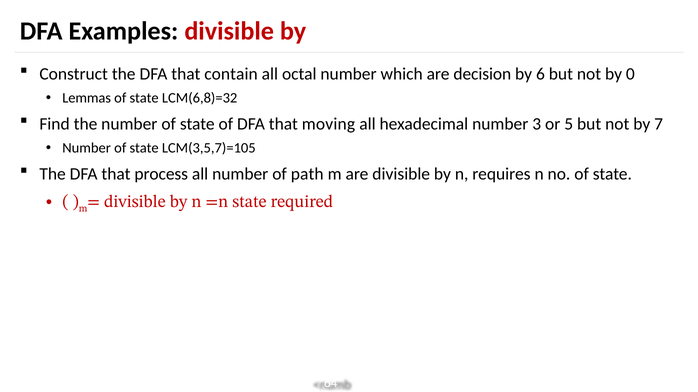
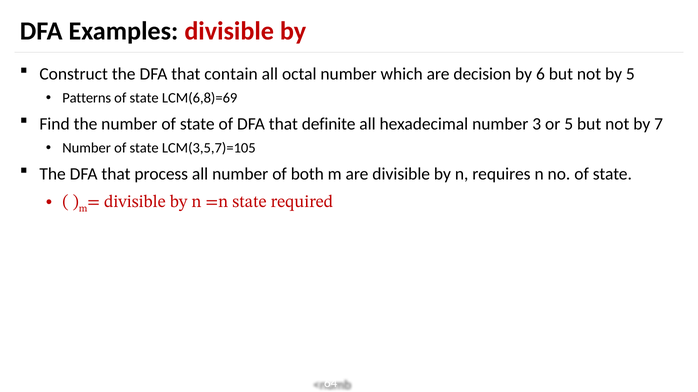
by 0: 0 -> 5
Lemmas: Lemmas -> Patterns
LCM(6,8)=32: LCM(6,8)=32 -> LCM(6,8)=69
moving: moving -> definite
path: path -> both
